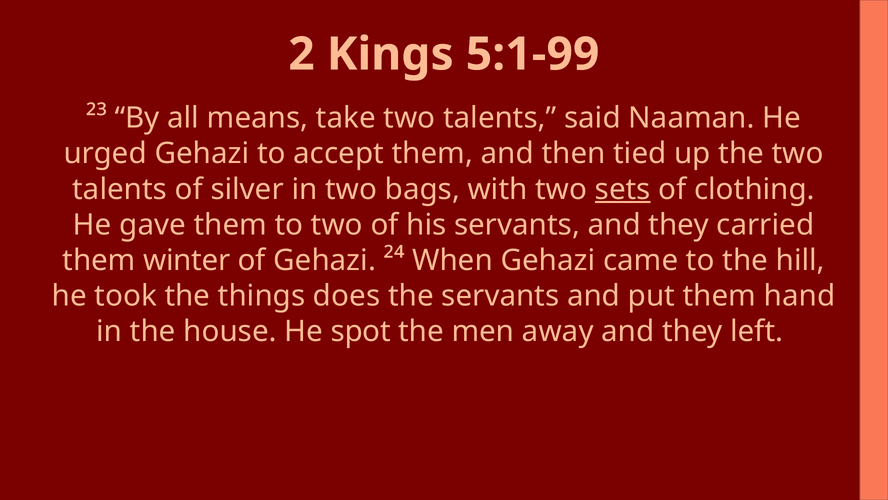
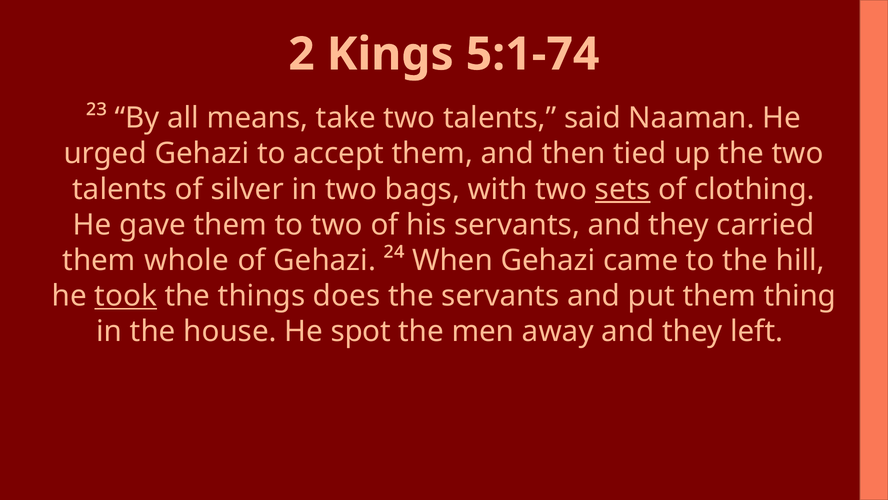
5:1-99: 5:1-99 -> 5:1-74
winter: winter -> whole
took underline: none -> present
hand: hand -> thing
